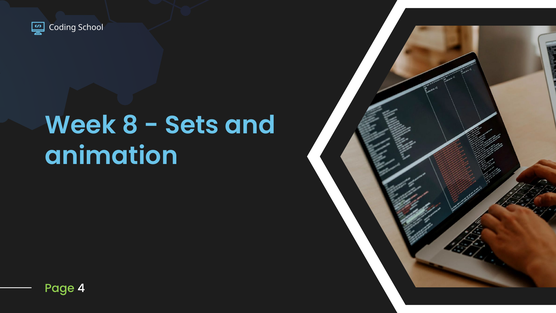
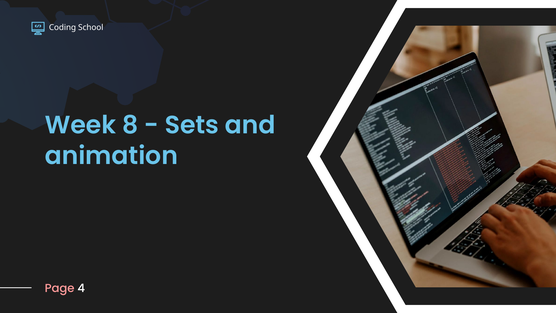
Page colour: light green -> pink
